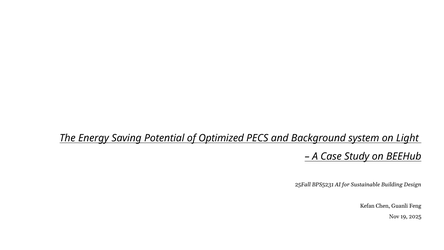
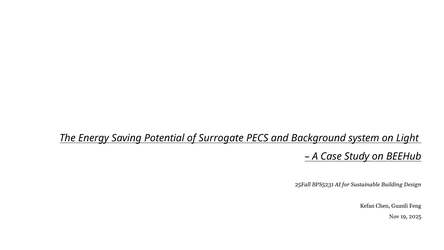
Optimized: Optimized -> Surrogate
